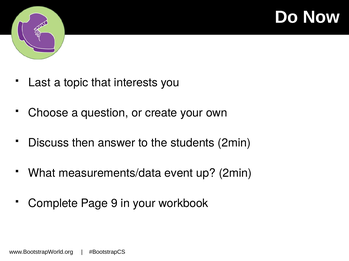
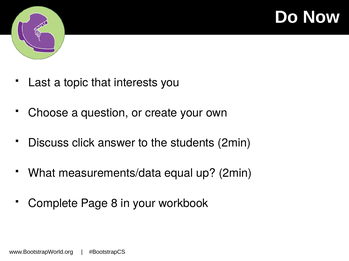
then: then -> click
event: event -> equal
9: 9 -> 8
